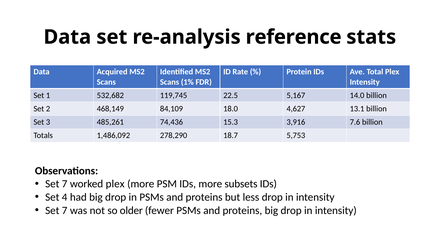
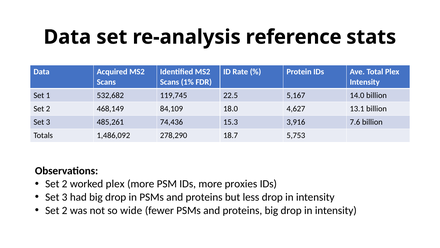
7 at (65, 184): 7 -> 2
subsets: subsets -> proxies
4 at (65, 197): 4 -> 3
7 at (65, 210): 7 -> 2
older: older -> wide
